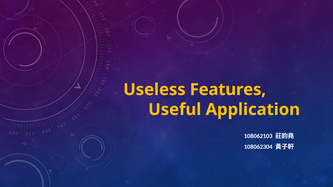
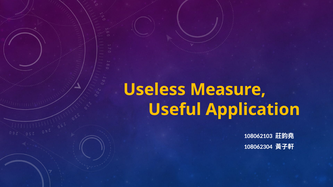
Features: Features -> Measure
